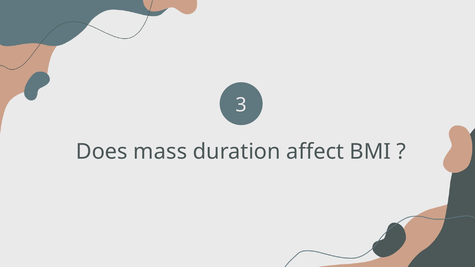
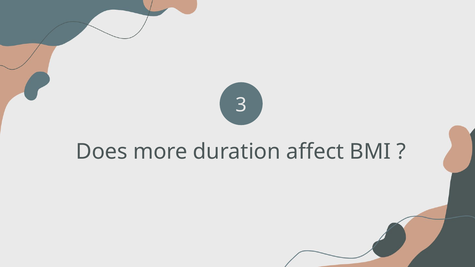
mass: mass -> more
